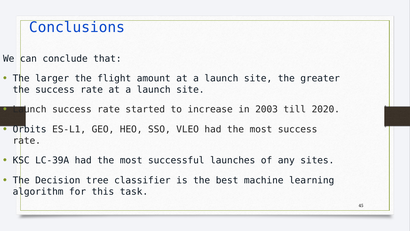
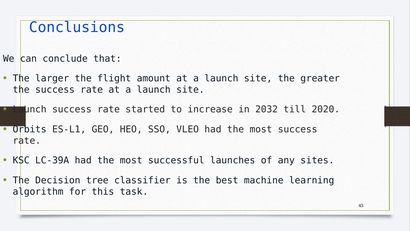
2003: 2003 -> 2032
